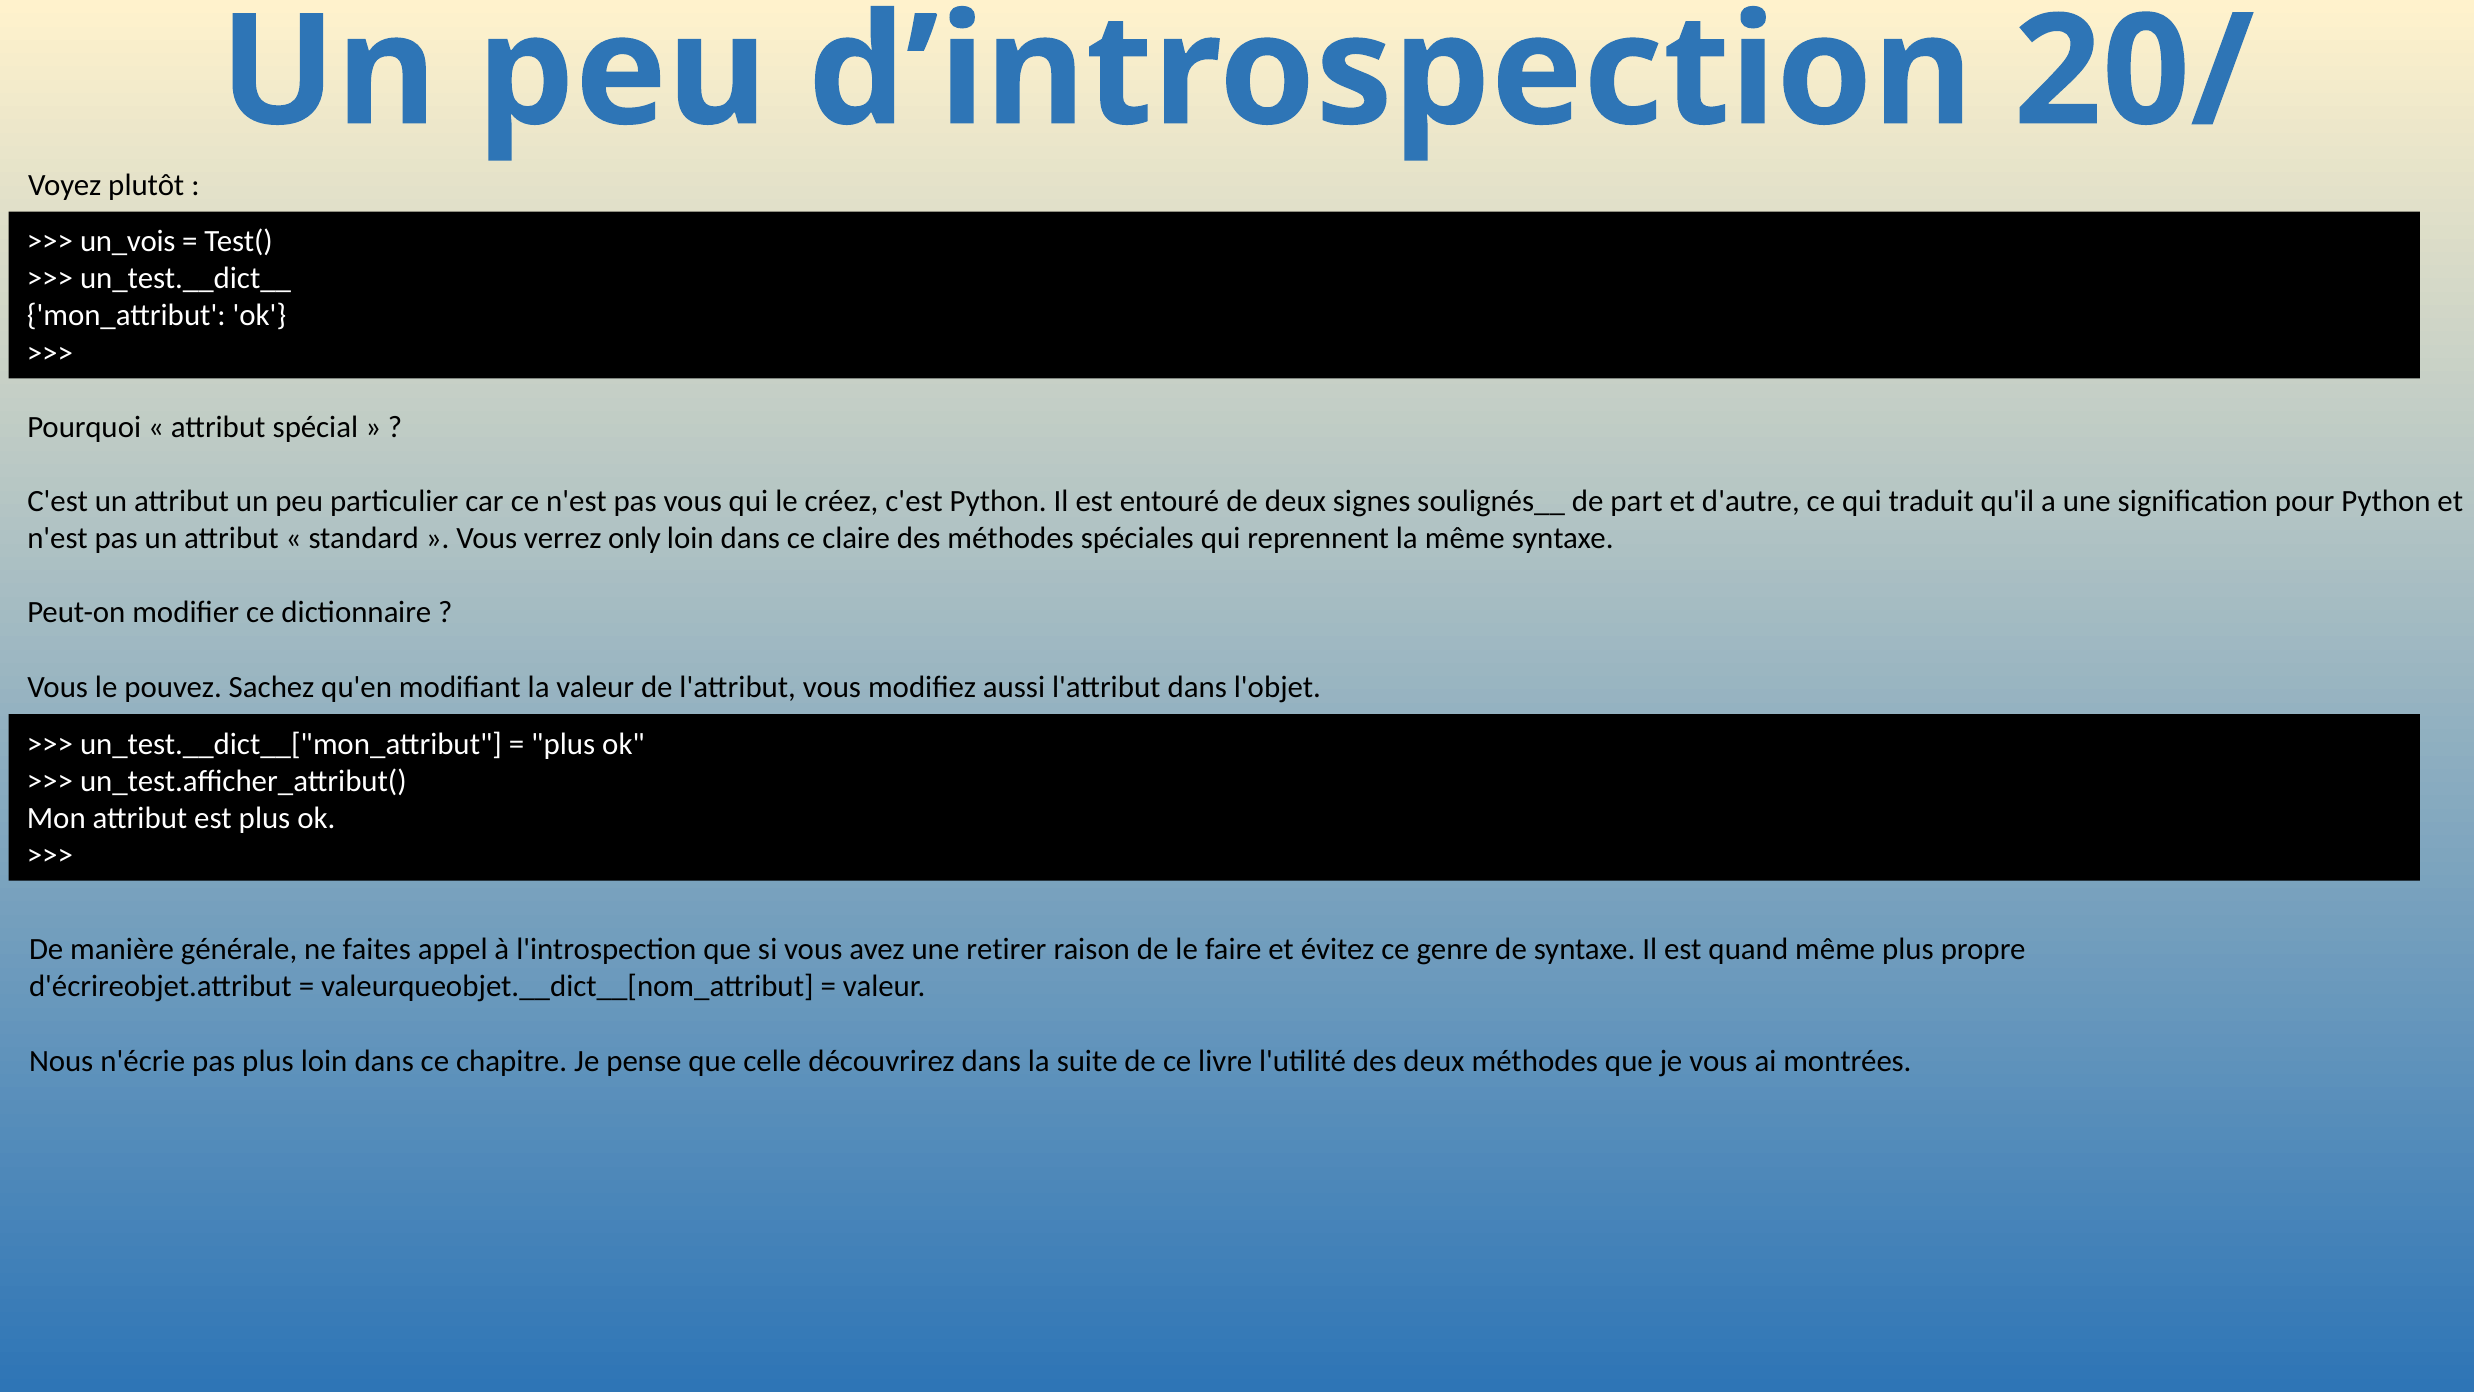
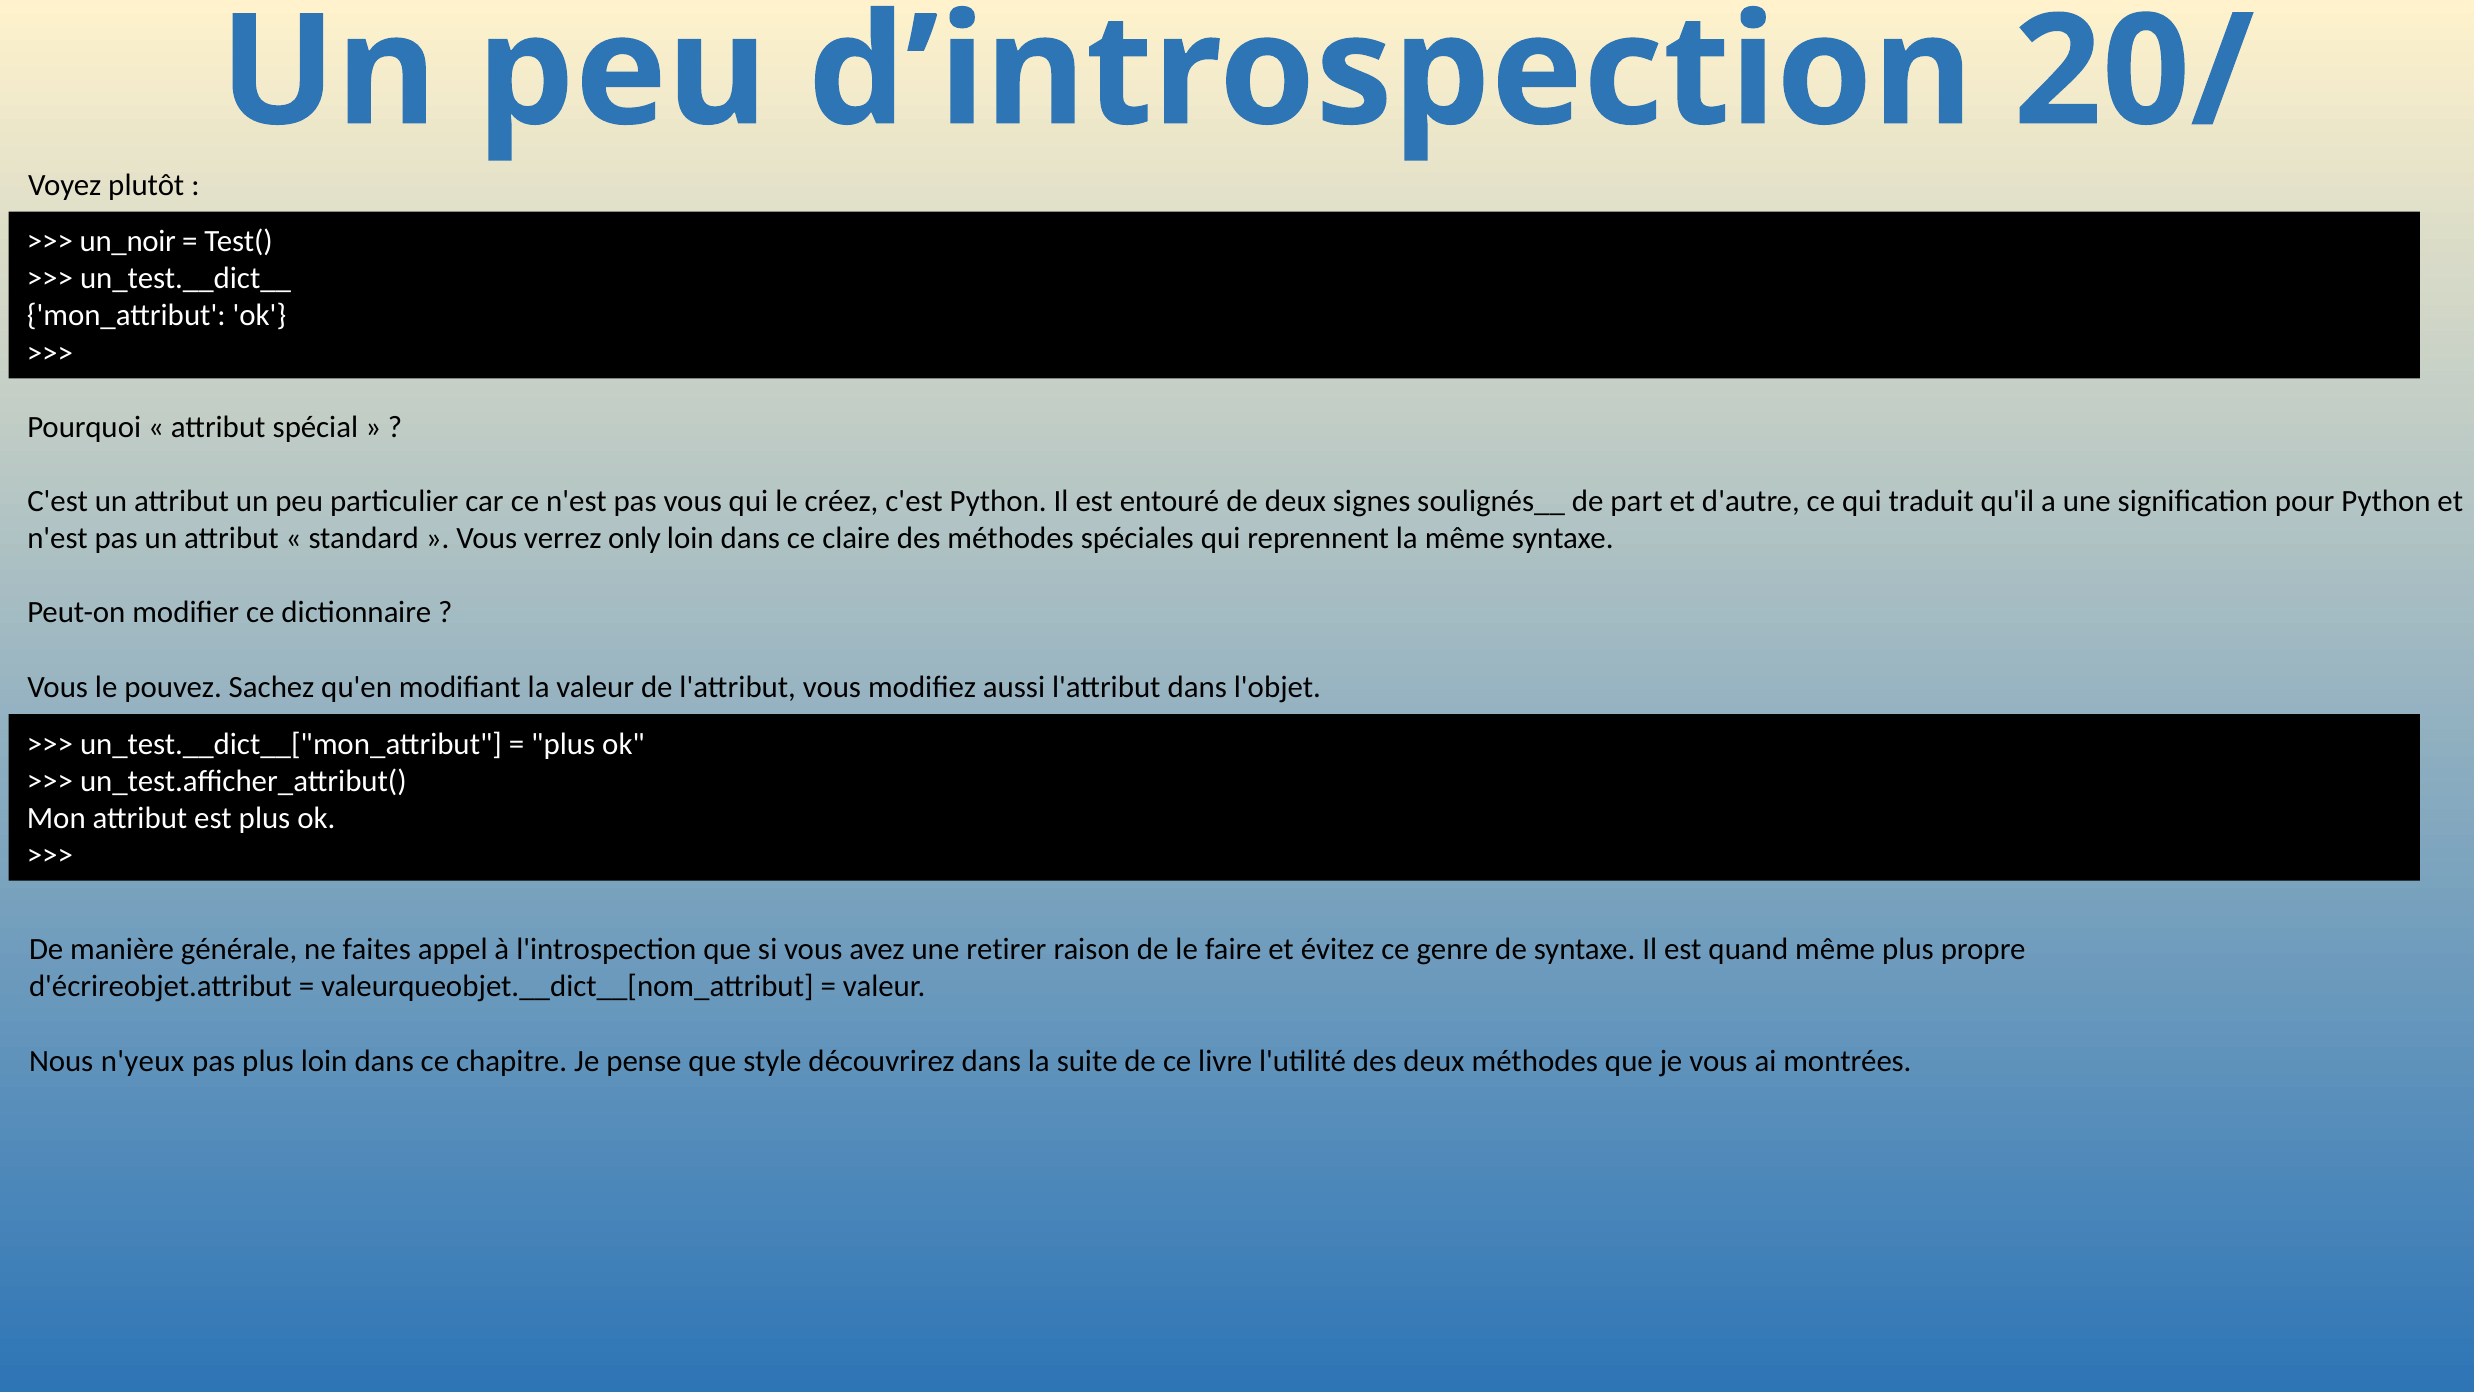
un_vois: un_vois -> un_noir
n'écrie: n'écrie -> n'yeux
celle: celle -> style
